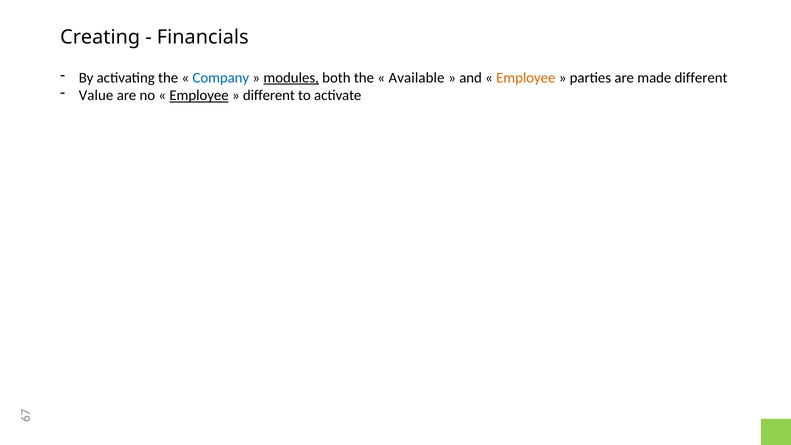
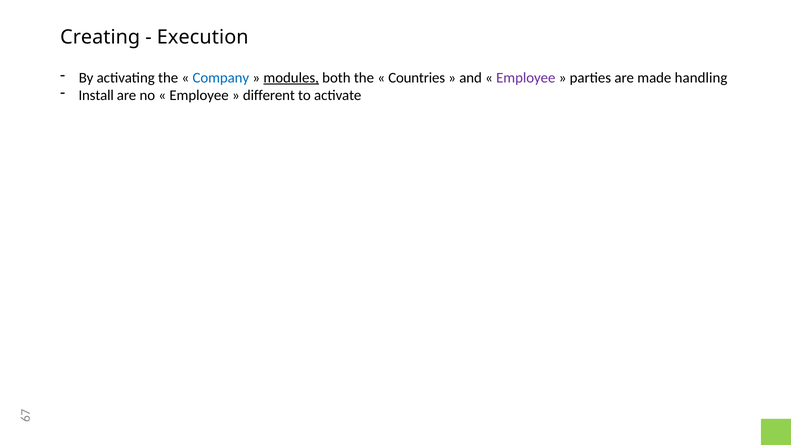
Financials: Financials -> Execution
Available: Available -> Countries
Employee at (526, 78) colour: orange -> purple
made different: different -> handling
Value: Value -> Install
Employee at (199, 95) underline: present -> none
